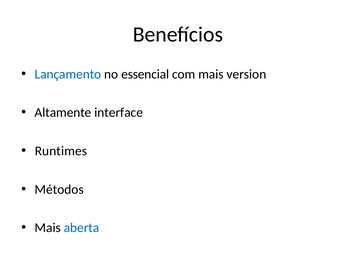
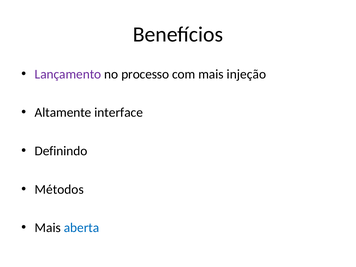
Lançamento colour: blue -> purple
essencial: essencial -> processo
version: version -> injeção
Runtimes: Runtimes -> Definindo
